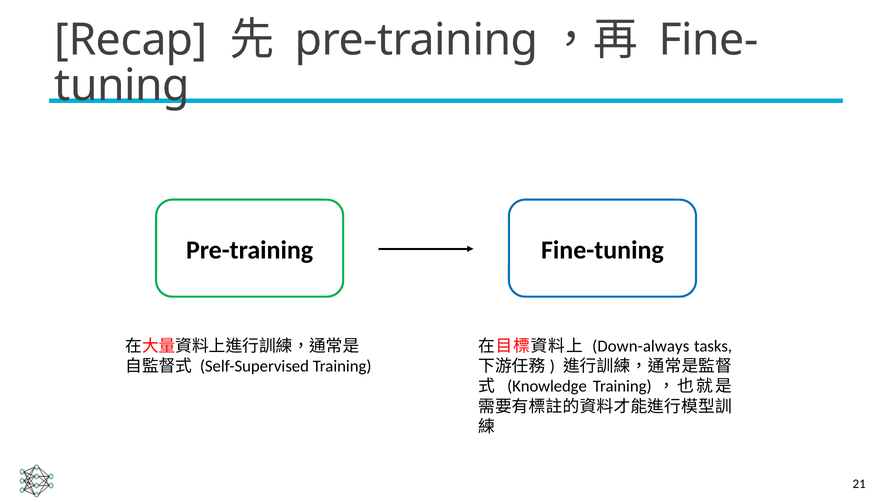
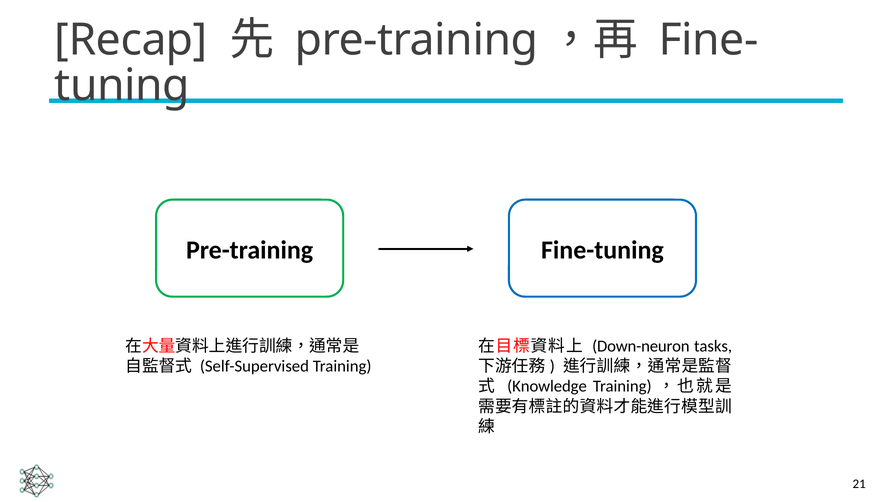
Down-always: Down-always -> Down-neuron
